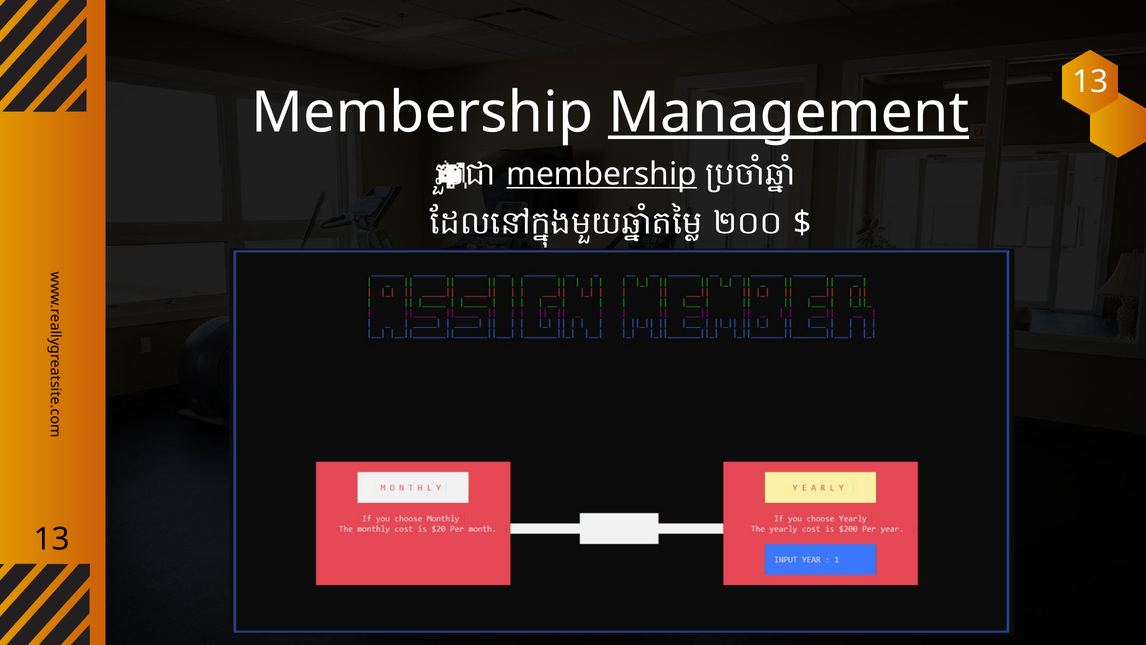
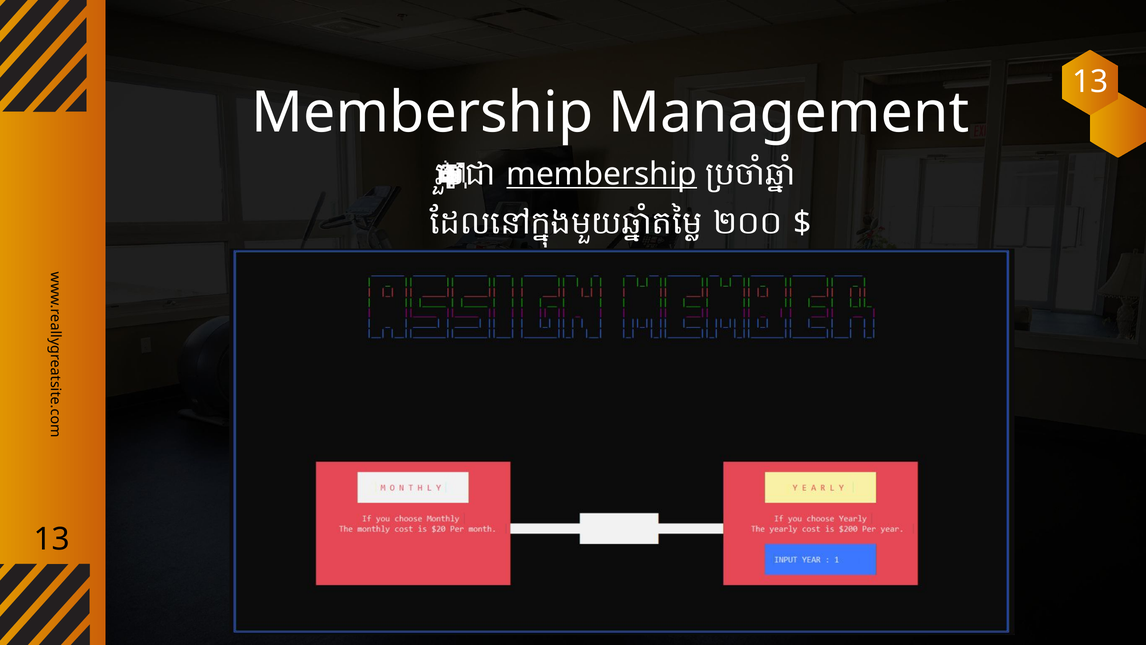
Management underline: present -> none
